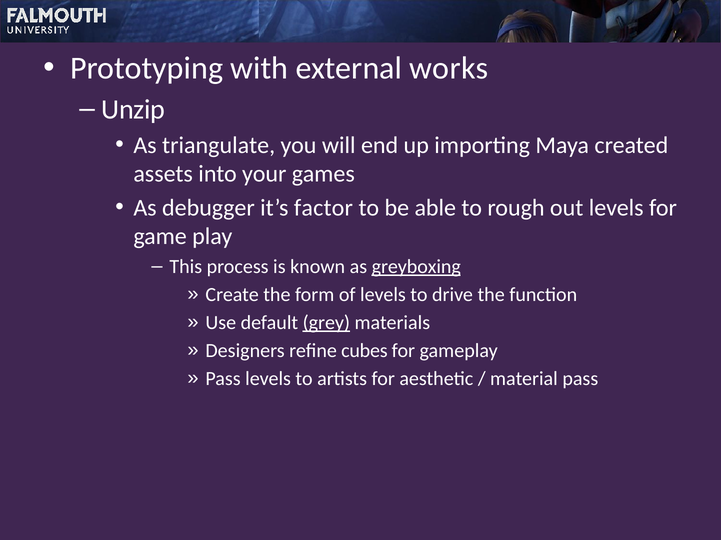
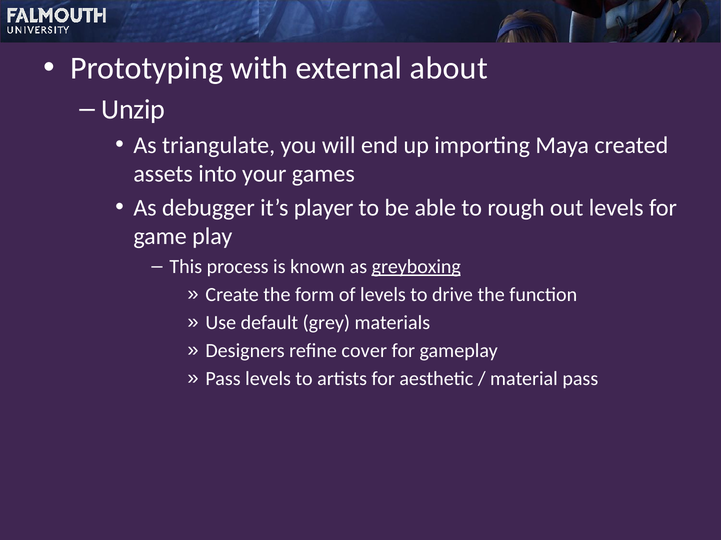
works: works -> about
factor: factor -> player
grey underline: present -> none
cubes: cubes -> cover
